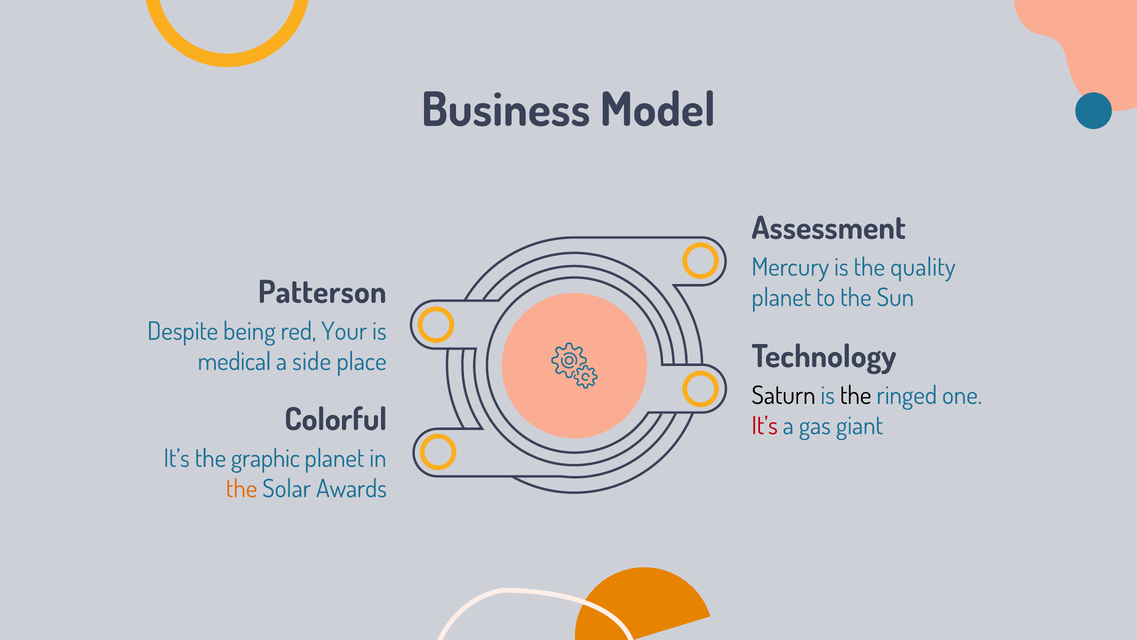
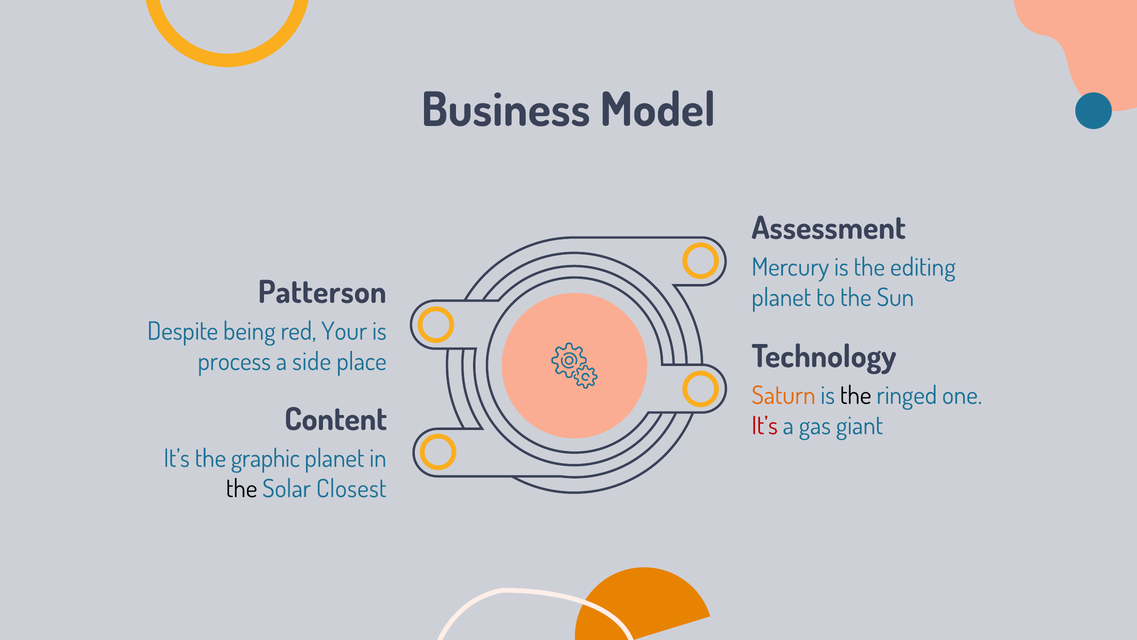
quality: quality -> editing
medical: medical -> process
Saturn colour: black -> orange
Colorful: Colorful -> Content
the at (242, 489) colour: orange -> black
Awards: Awards -> Closest
